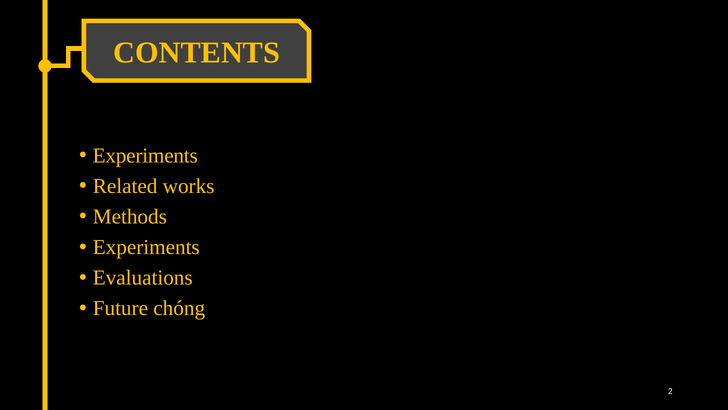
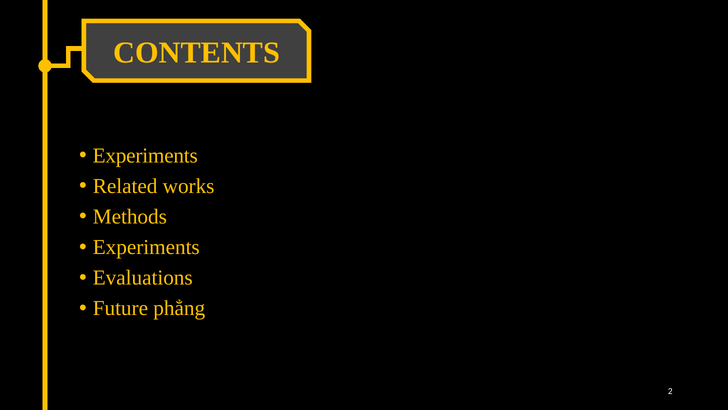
chóng: chóng -> phẳng
